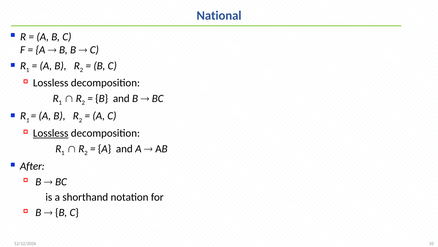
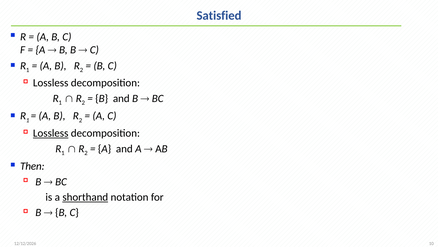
National: National -> Satisfied
After: After -> Then
shorthand underline: none -> present
